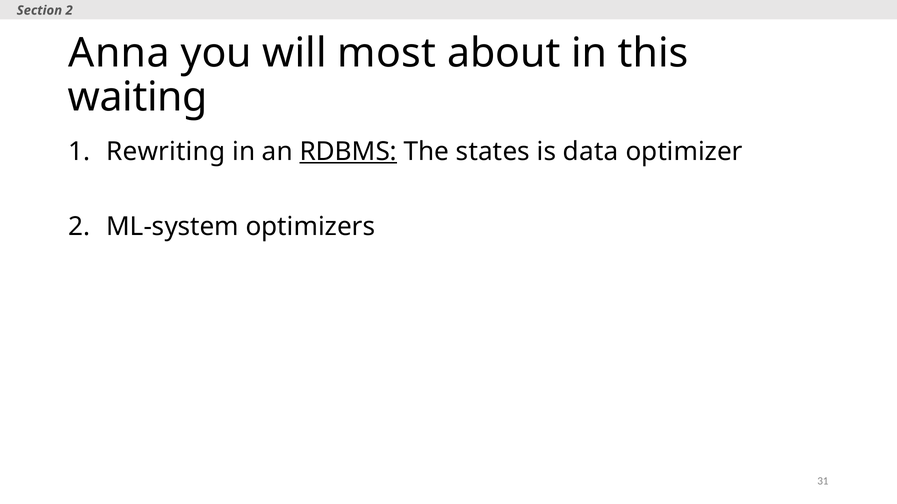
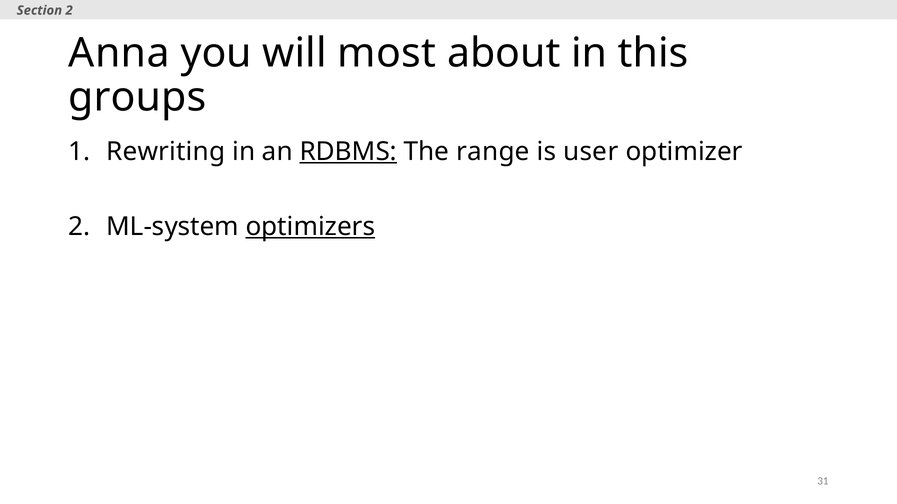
waiting: waiting -> groups
states: states -> range
data: data -> user
optimizers underline: none -> present
